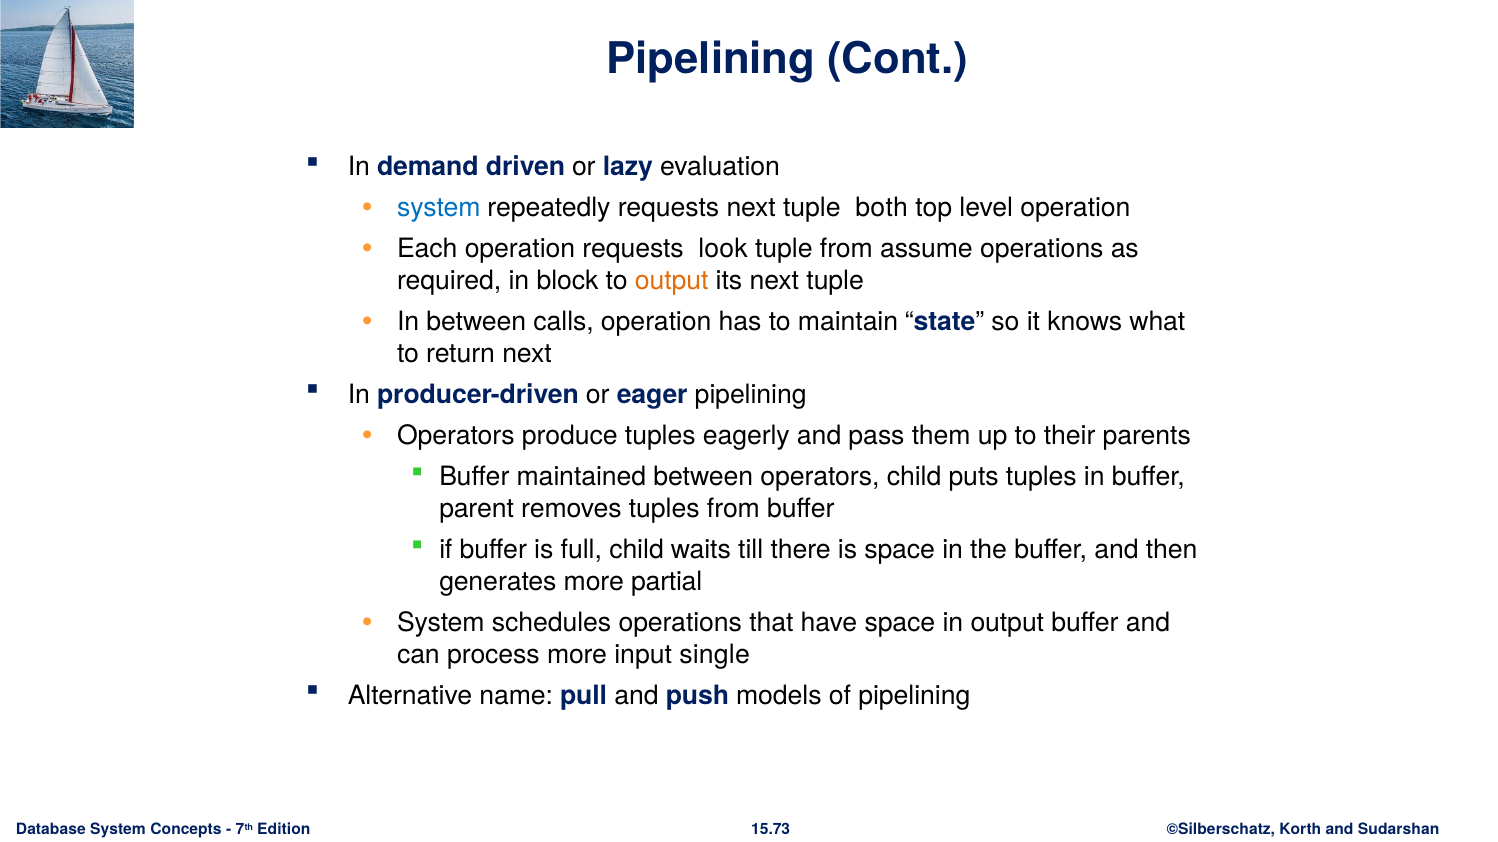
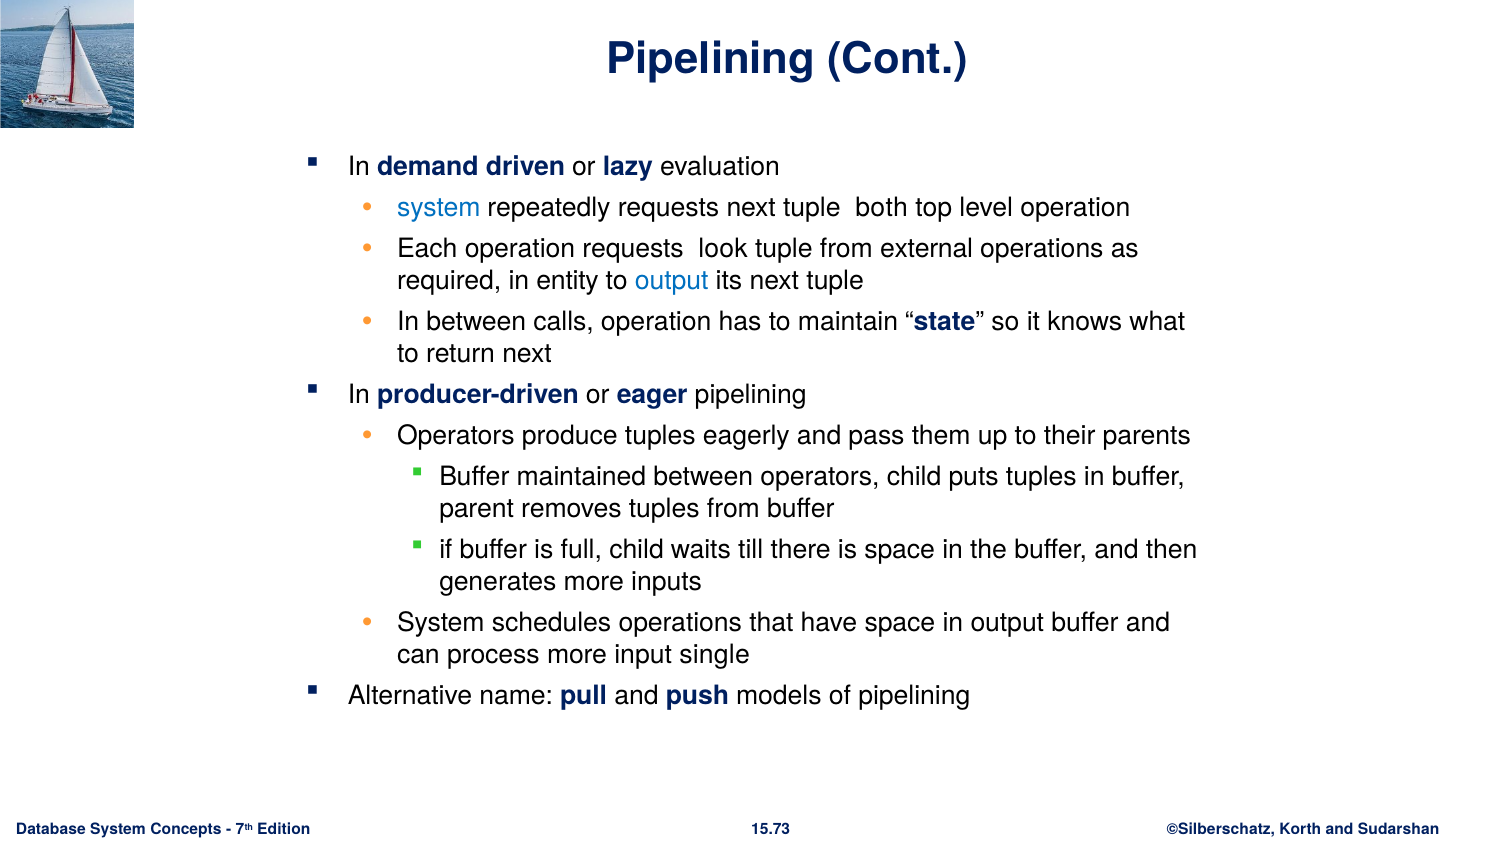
assume: assume -> external
block: block -> entity
output at (672, 281) colour: orange -> blue
partial: partial -> inputs
